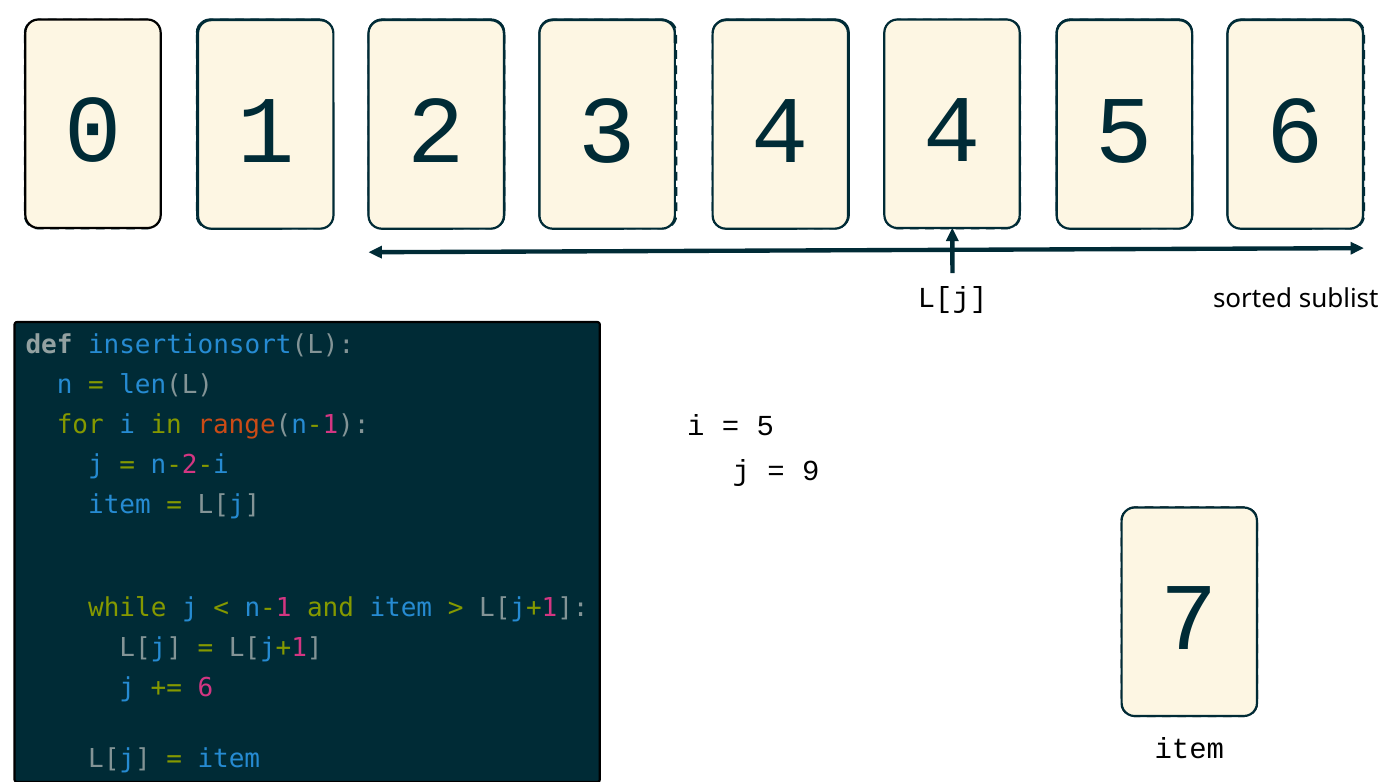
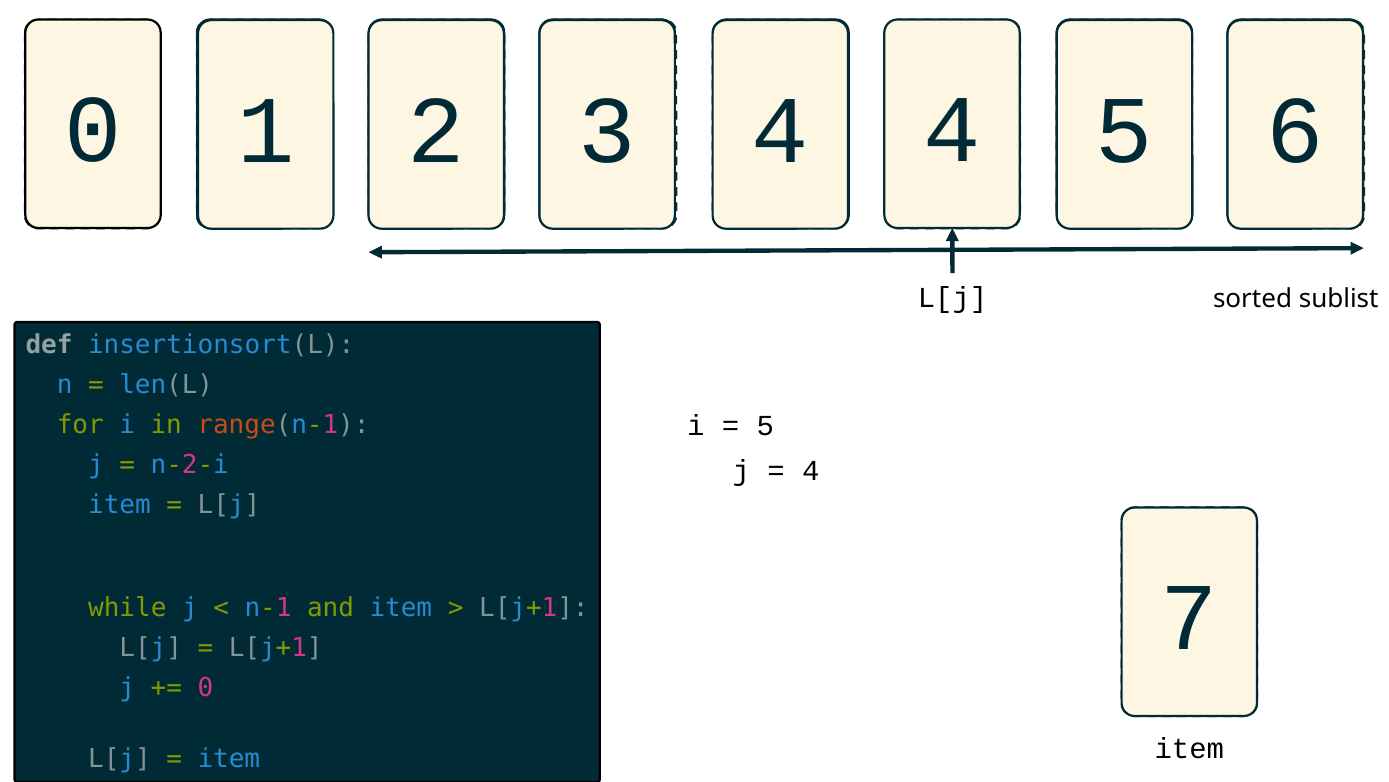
9 at (811, 471): 9 -> 4
6 at (205, 687): 6 -> 0
